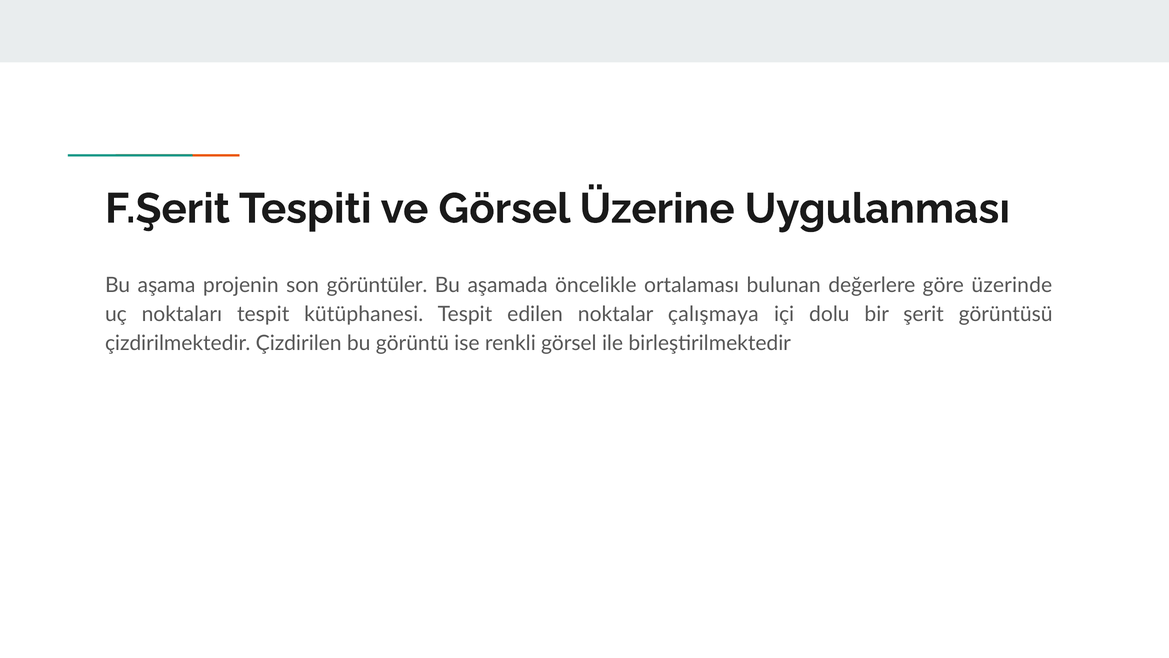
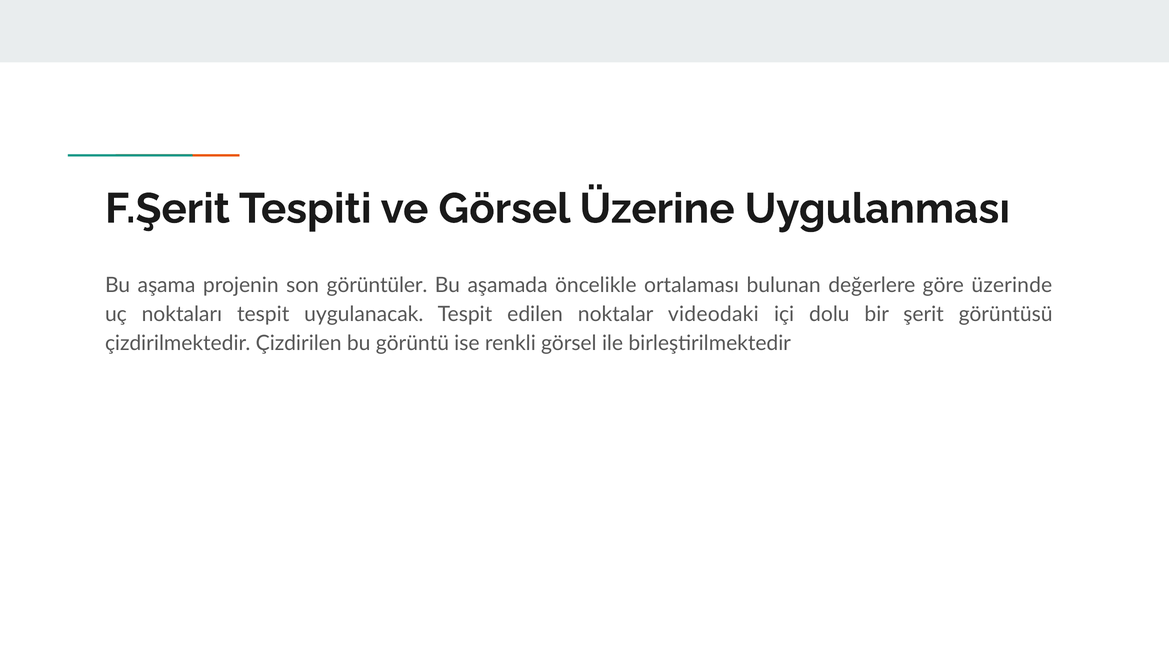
kütüphanesi: kütüphanesi -> uygulanacak
çalışmaya: çalışmaya -> videodaki
